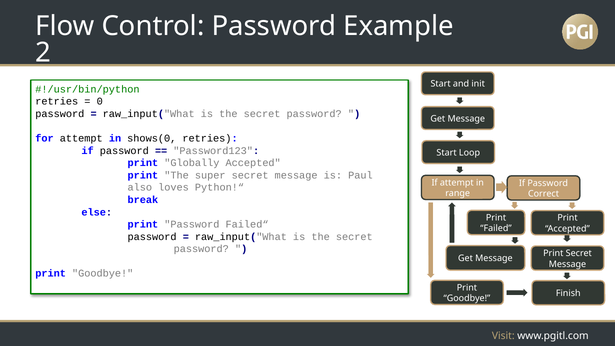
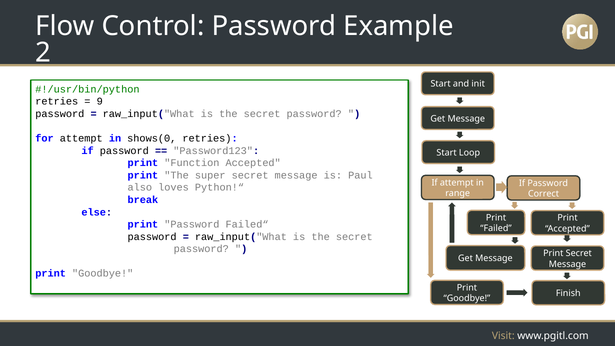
0: 0 -> 9
Globally: Globally -> Function
